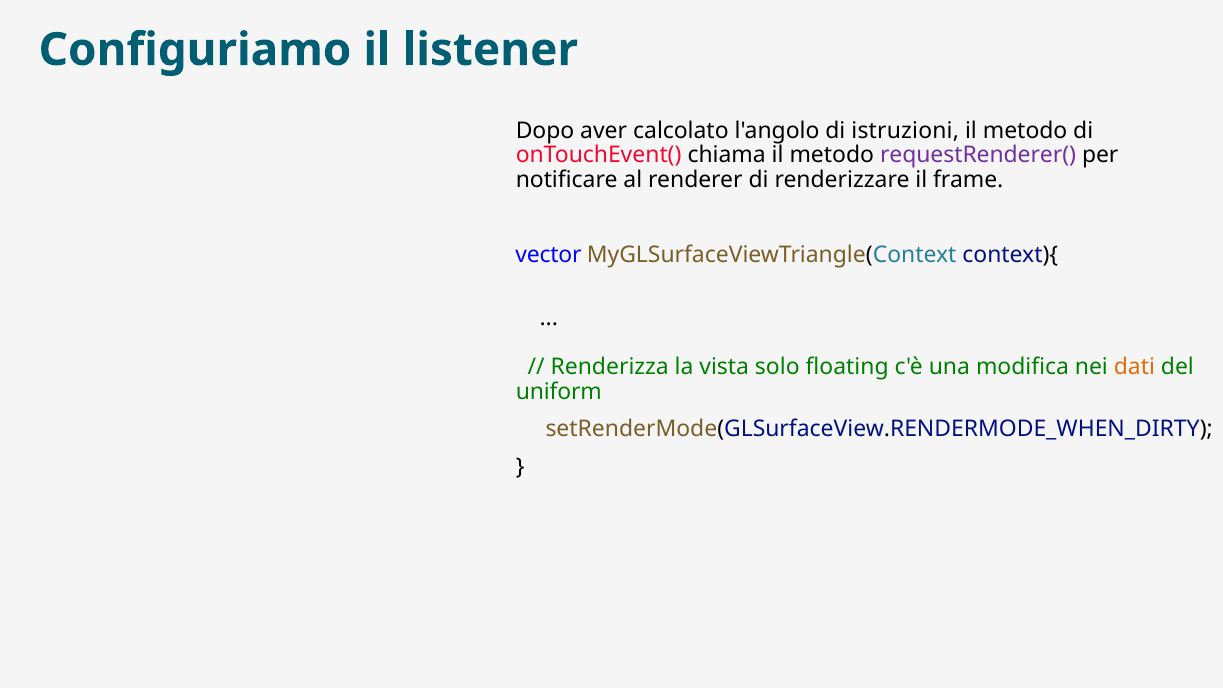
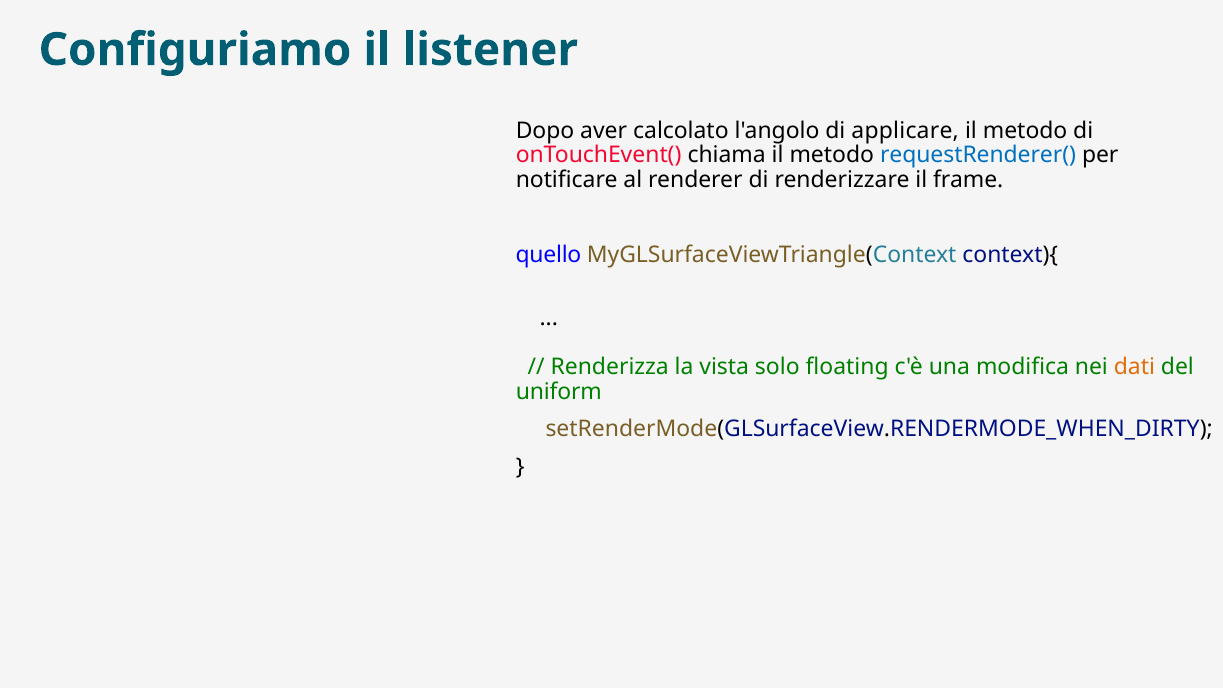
istruzioni: istruzioni -> applicare
requestRenderer( colour: purple -> blue
vector: vector -> quello
